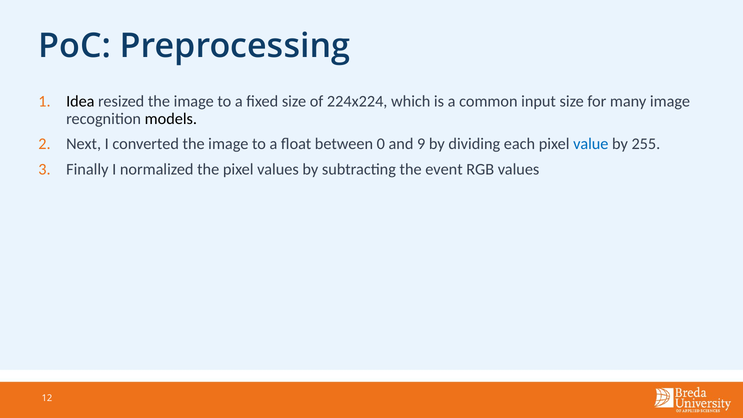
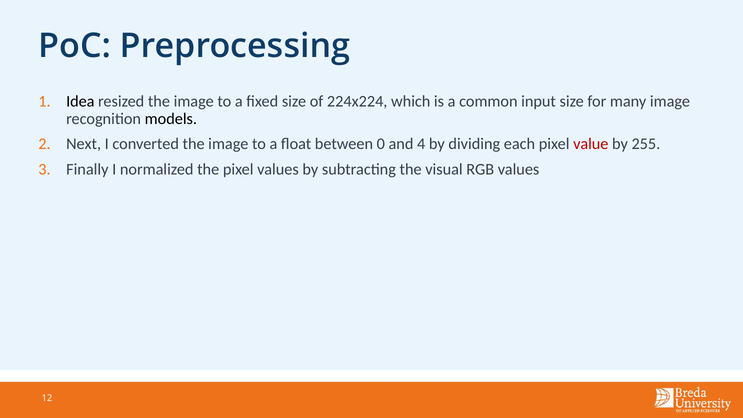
9: 9 -> 4
value colour: blue -> red
event: event -> visual
